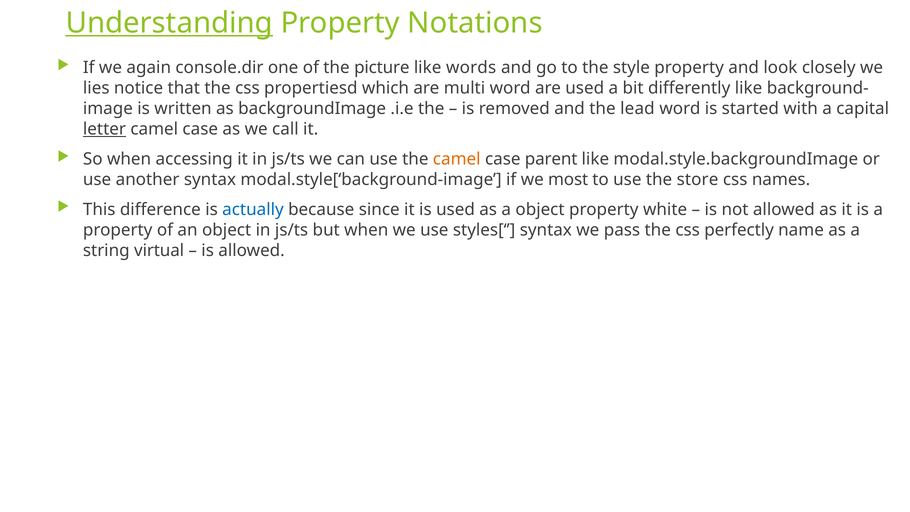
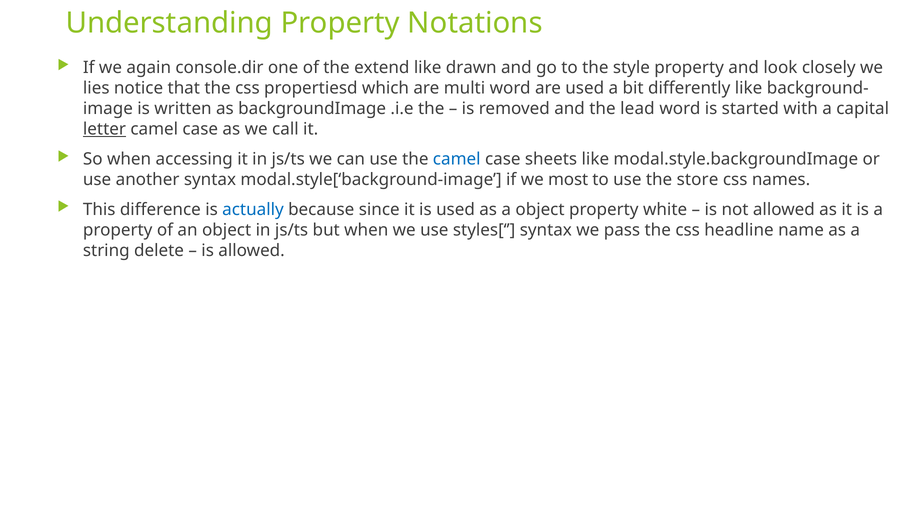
Understanding underline: present -> none
picture: picture -> extend
words: words -> drawn
camel at (457, 159) colour: orange -> blue
parent: parent -> sheets
perfectly: perfectly -> headline
virtual: virtual -> delete
